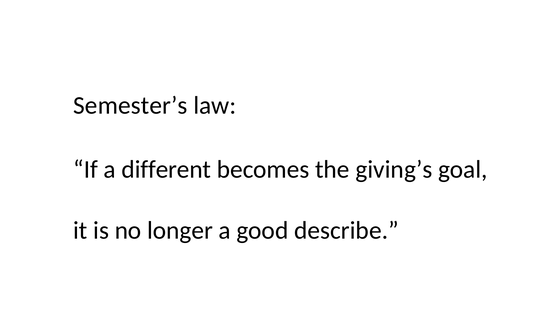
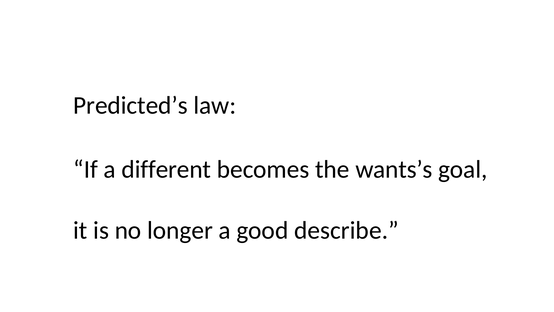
Semester’s: Semester’s -> Predicted’s
giving’s: giving’s -> wants’s
